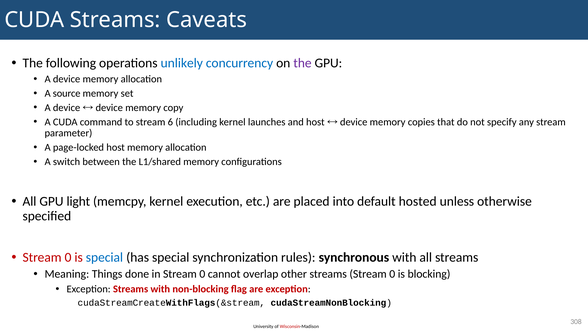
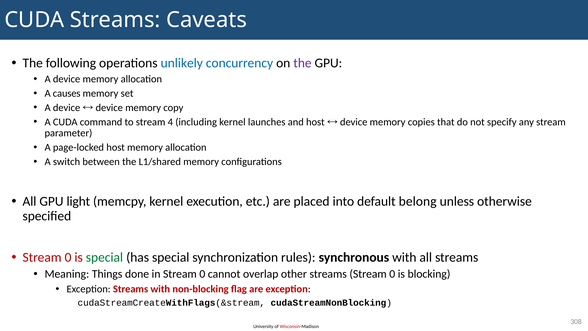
source: source -> causes
6: 6 -> 4
hosted: hosted -> belong
special at (104, 257) colour: blue -> green
